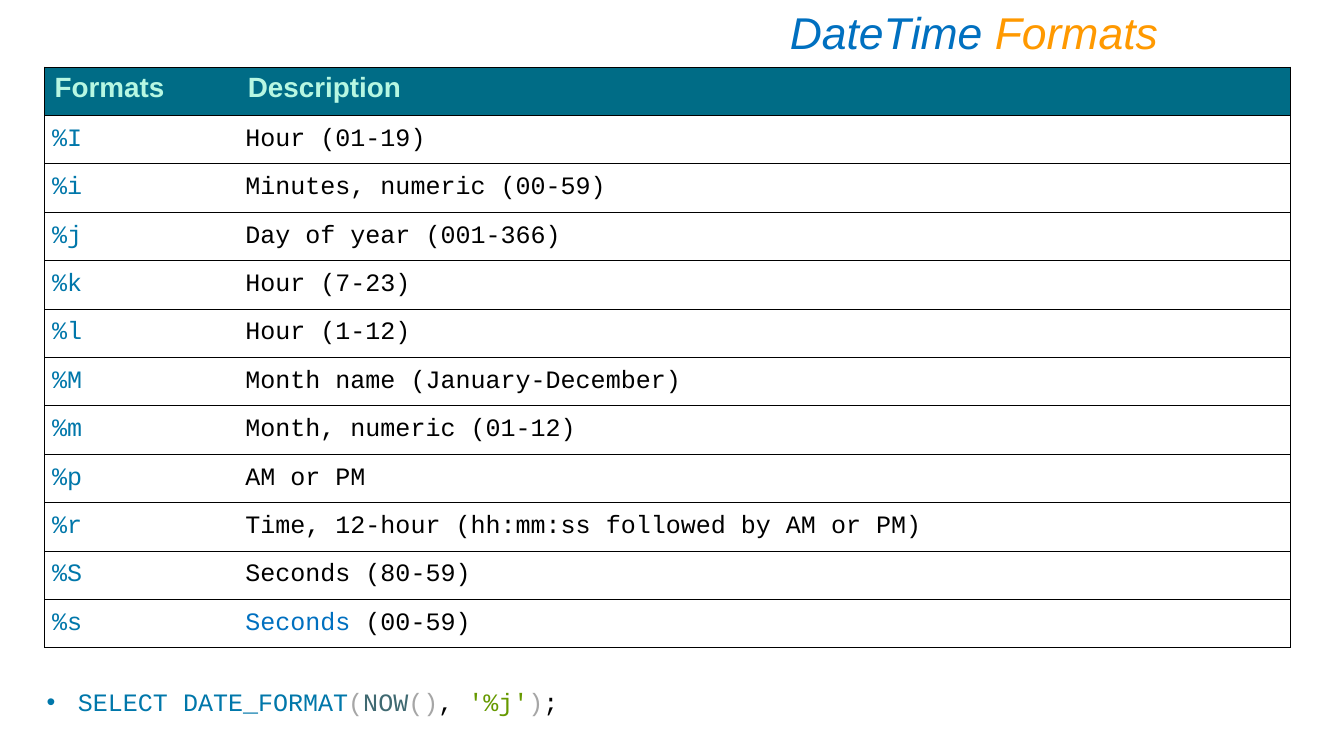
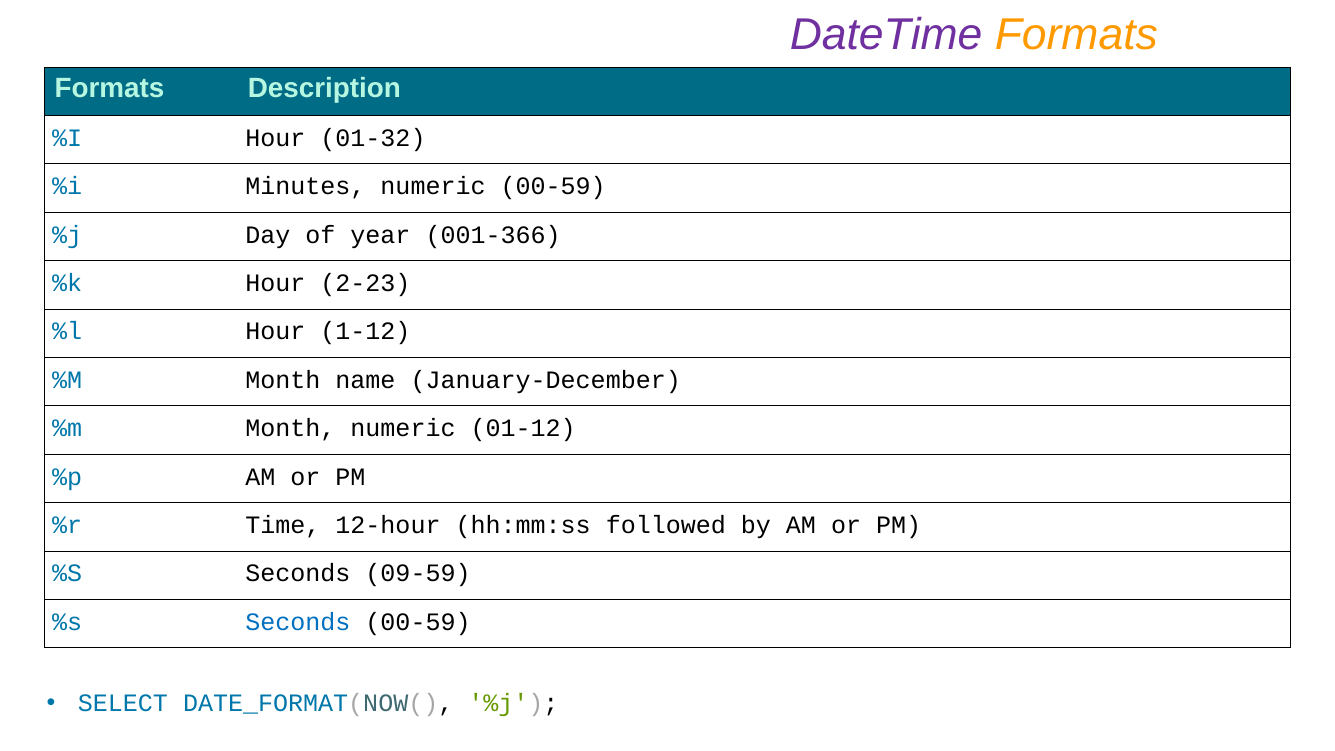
DateTime colour: blue -> purple
01-19: 01-19 -> 01-32
7-23: 7-23 -> 2-23
80-59: 80-59 -> 09-59
